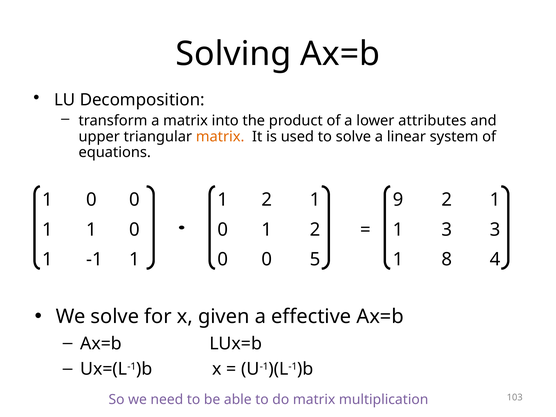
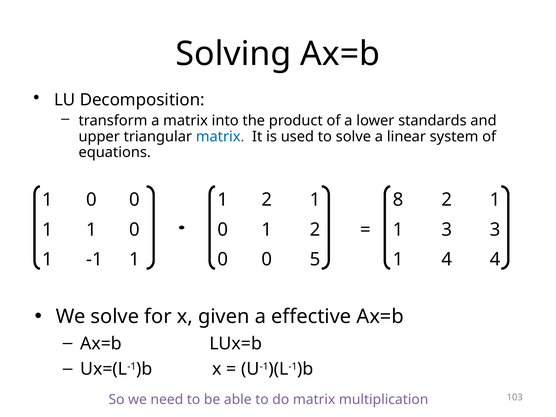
attributes: attributes -> standards
matrix at (220, 137) colour: orange -> blue
9: 9 -> 8
1 8: 8 -> 4
